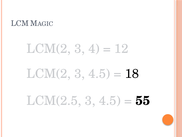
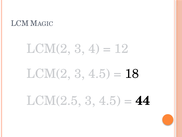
55: 55 -> 44
